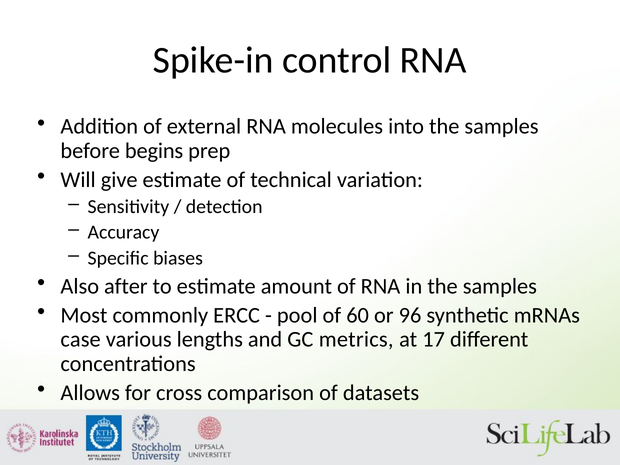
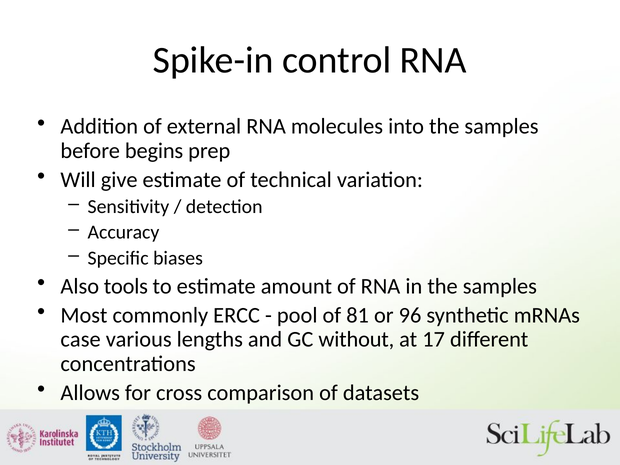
after: after -> tools
60: 60 -> 81
metrics: metrics -> without
